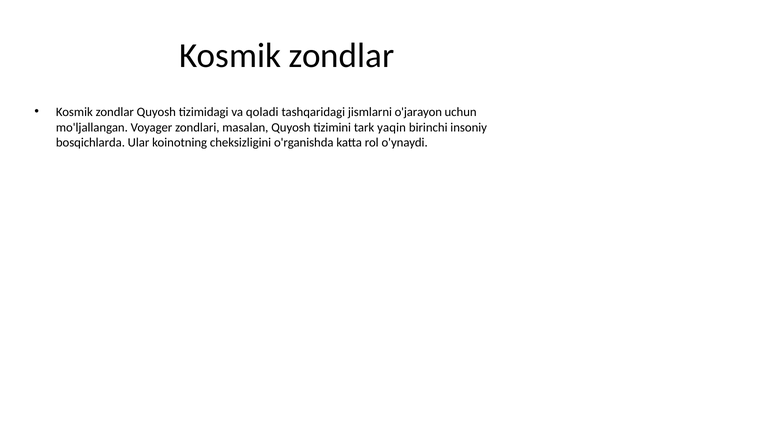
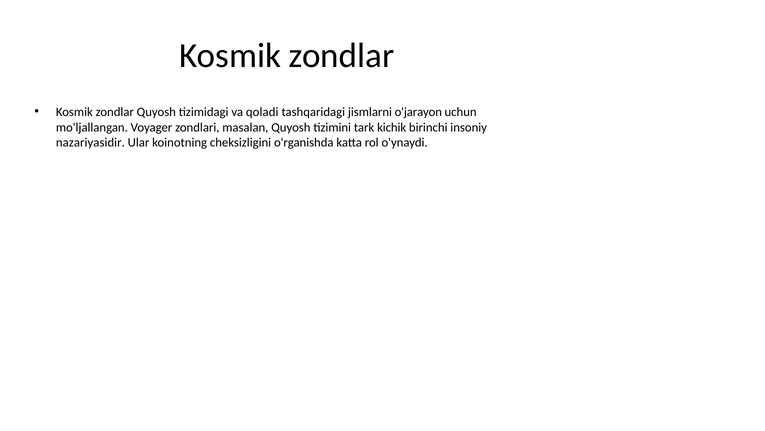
yaqin: yaqin -> kichik
bosqichlarda: bosqichlarda -> nazariyasidir
